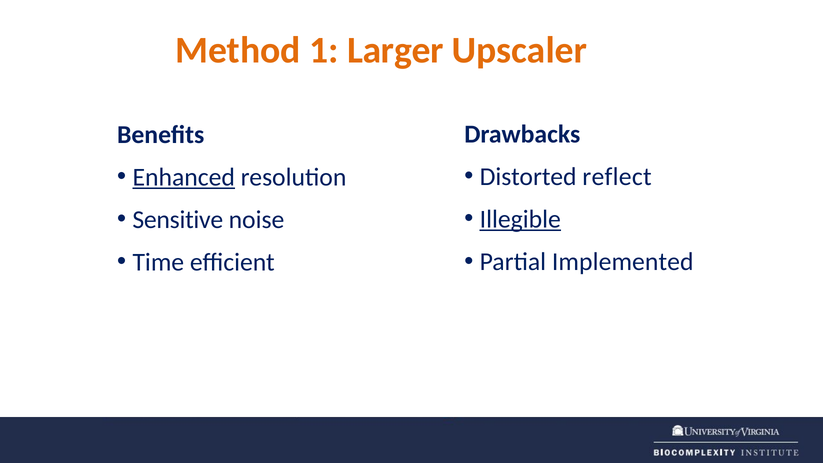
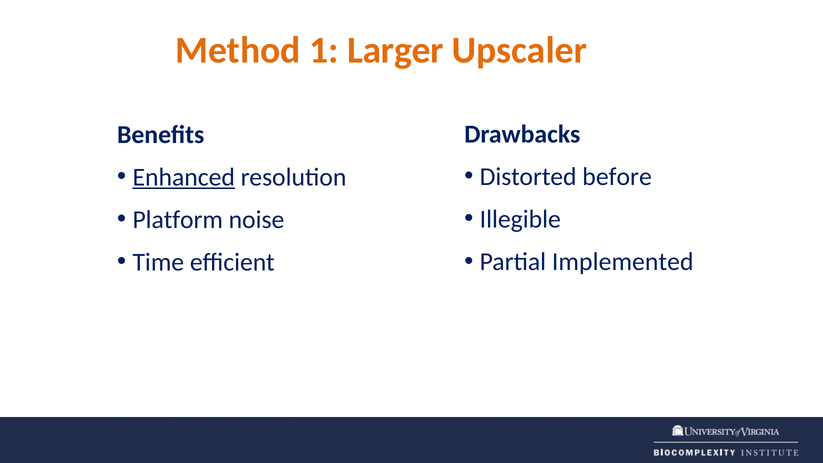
reflect: reflect -> before
Illegible underline: present -> none
Sensitive: Sensitive -> Platform
